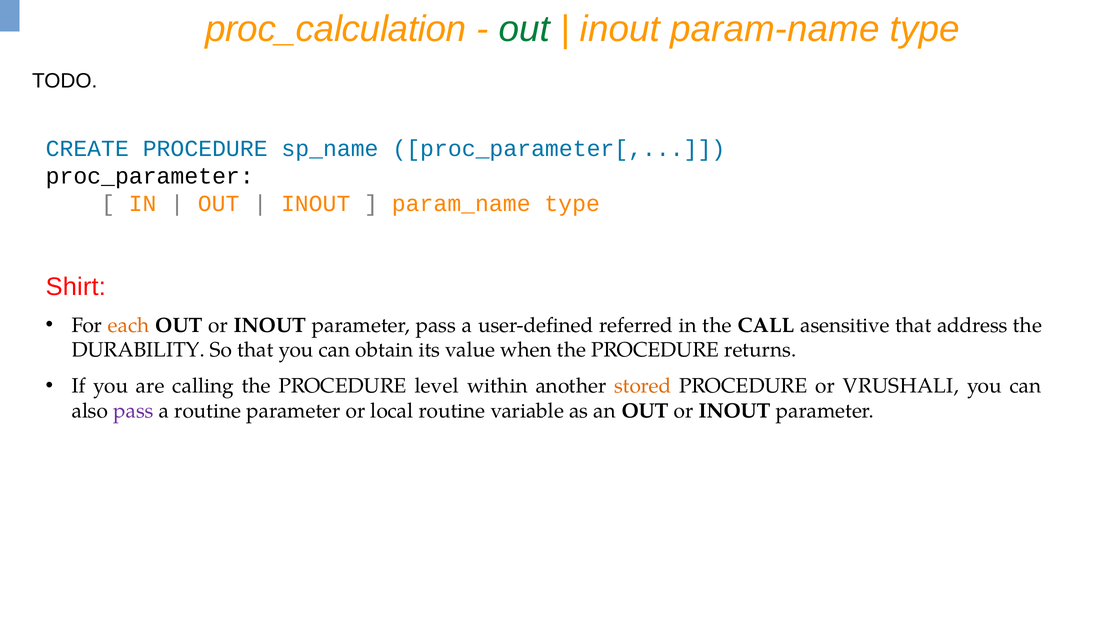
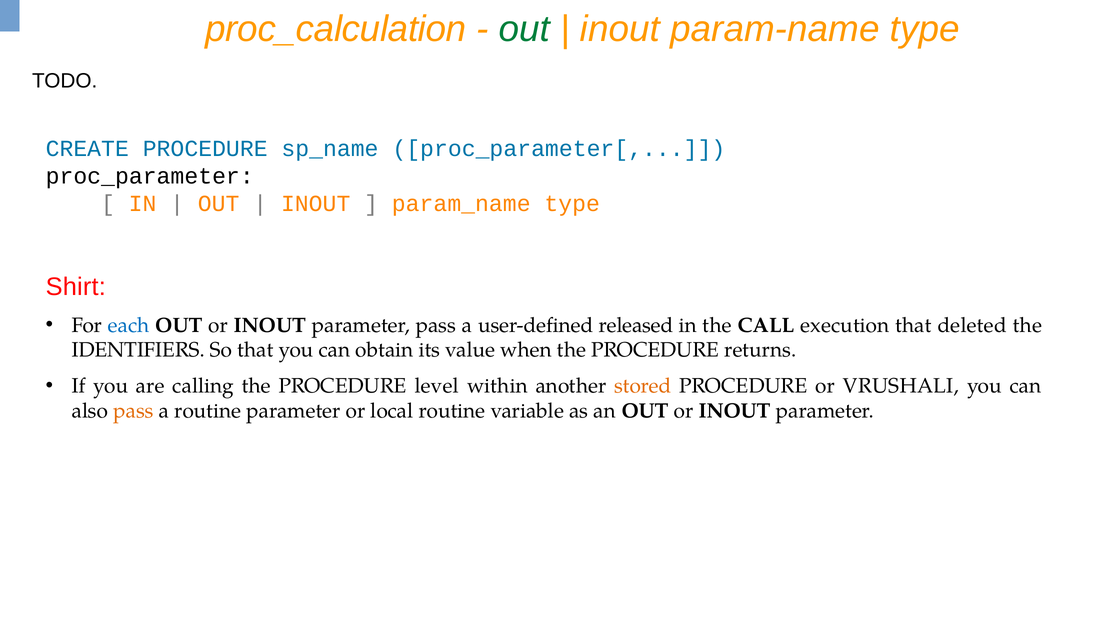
each colour: orange -> blue
referred: referred -> released
asensitive: asensitive -> execution
address: address -> deleted
DURABILITY: DURABILITY -> IDENTIFIERS
pass at (133, 411) colour: purple -> orange
